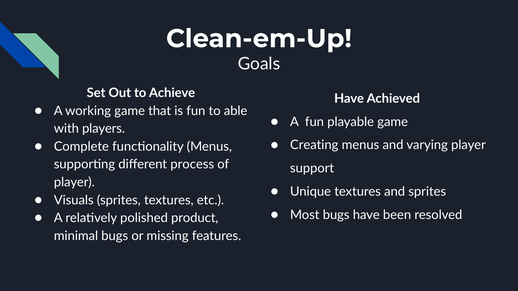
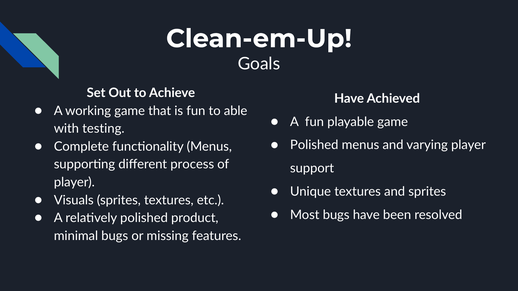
players: players -> testing
Creating at (314, 145): Creating -> Polished
